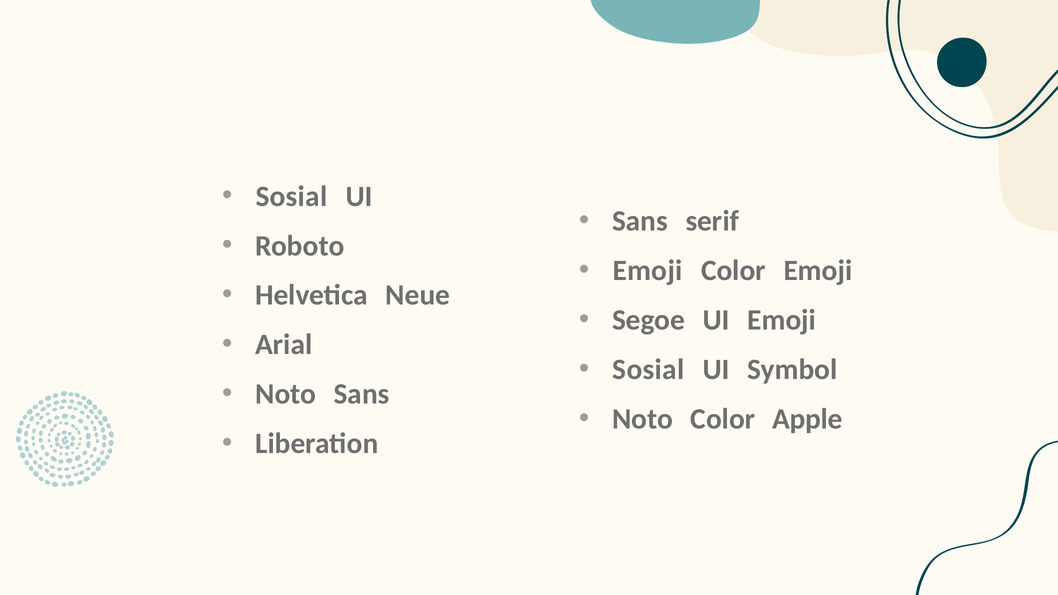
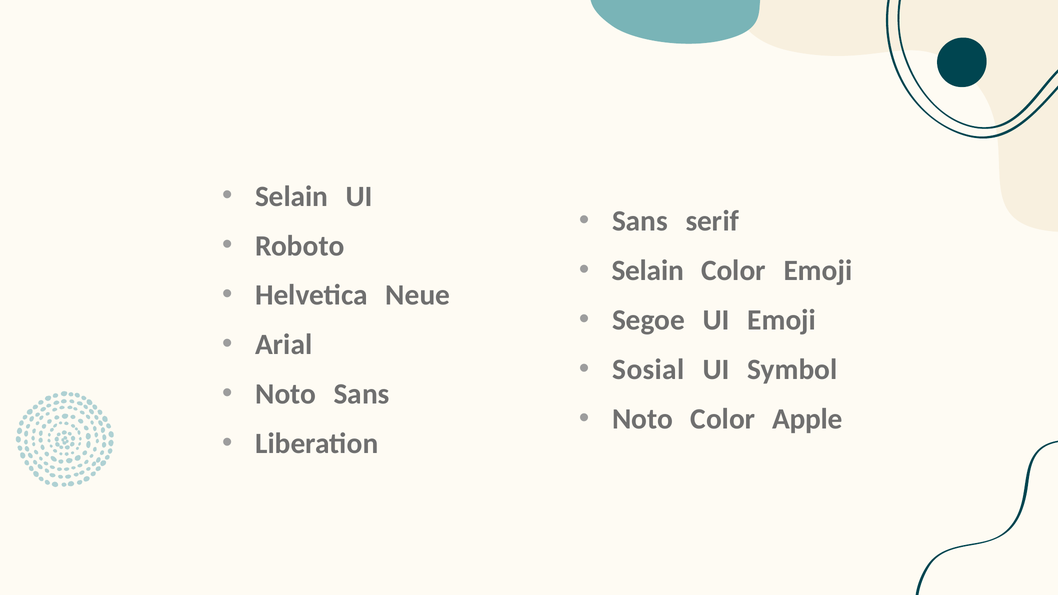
Sosial at (292, 196): Sosial -> Selain
Emoji at (648, 271): Emoji -> Selain
